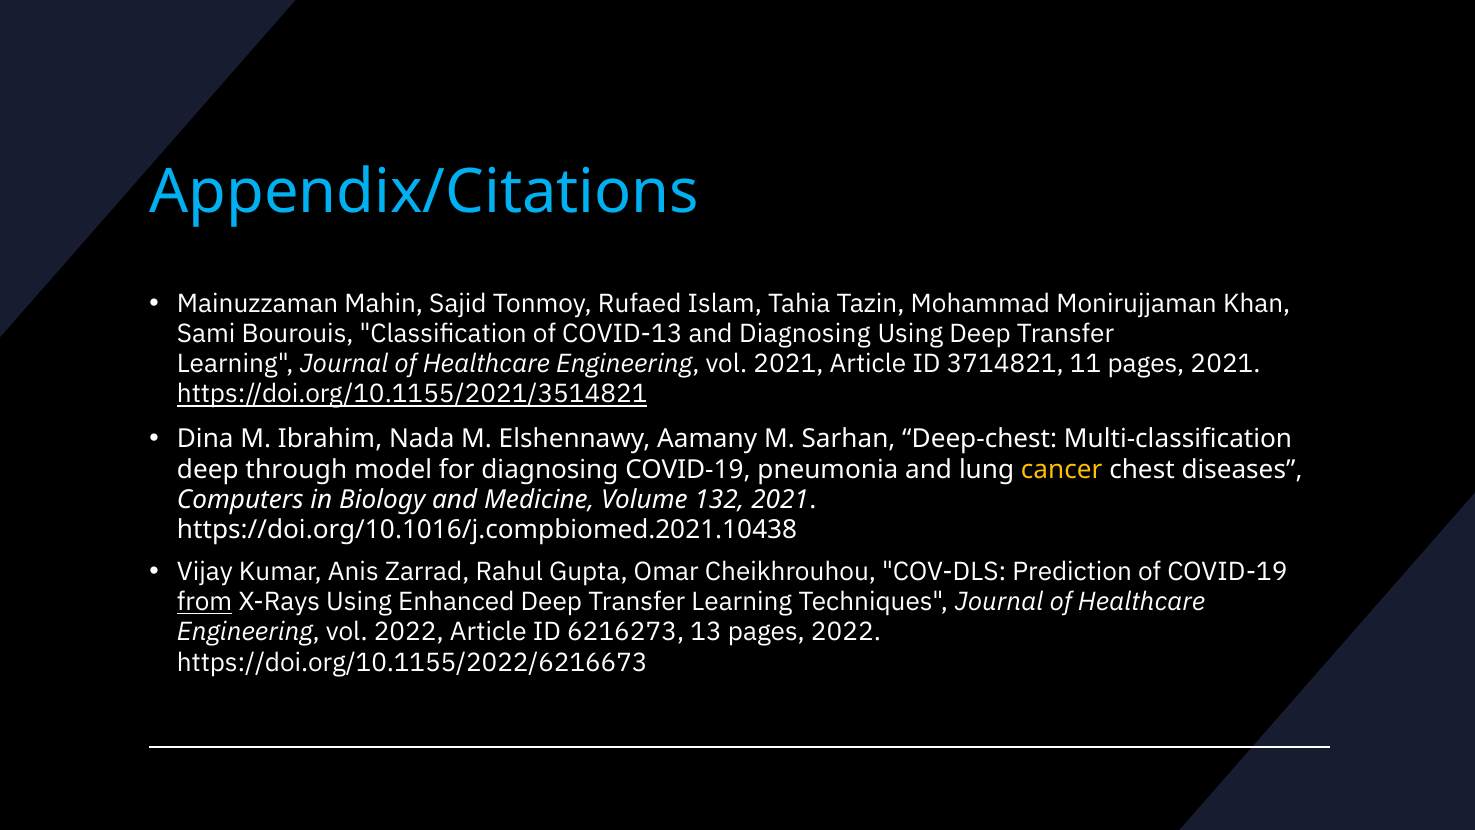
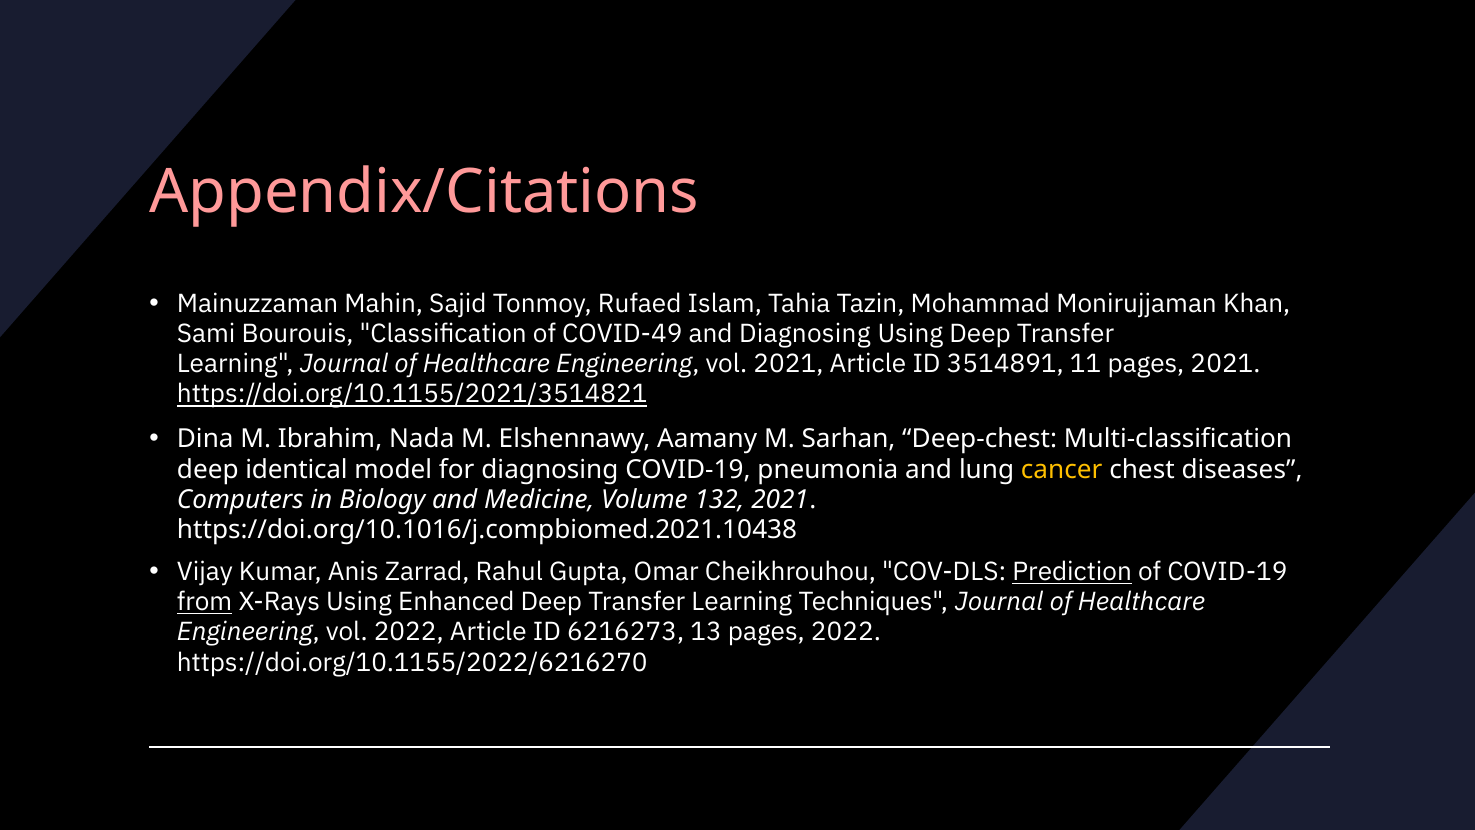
Appendix/Citations colour: light blue -> pink
COVID-13: COVID-13 -> COVID-49
3714821: 3714821 -> 3514891
through: through -> identical
Prediction underline: none -> present
https://doi.org/10.1155/2022/6216673: https://doi.org/10.1155/2022/6216673 -> https://doi.org/10.1155/2022/6216270
